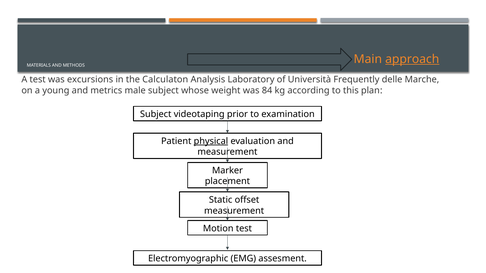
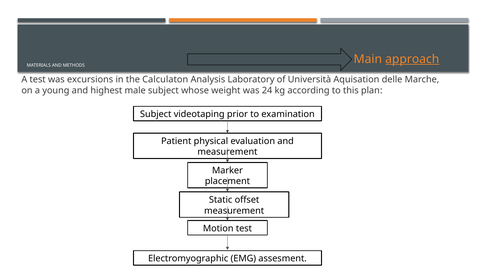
Frequently: Frequently -> Aquisation
metrics: metrics -> highest
84: 84 -> 24
physical underline: present -> none
